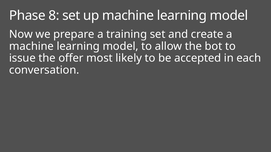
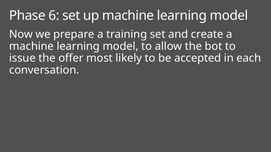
8: 8 -> 6
